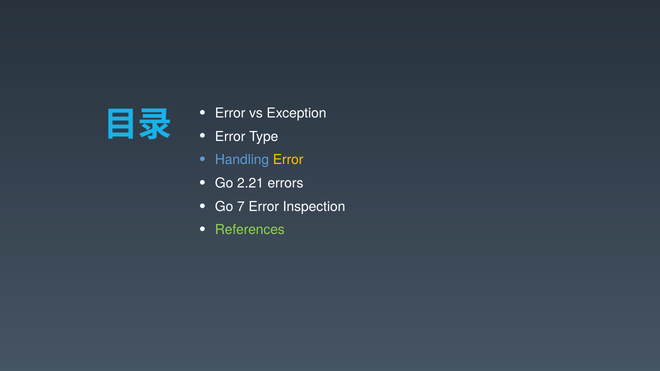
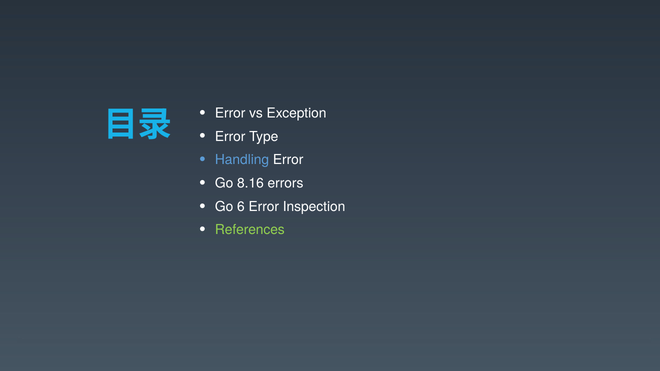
Error at (288, 160) colour: yellow -> white
2.21: 2.21 -> 8.16
7: 7 -> 6
